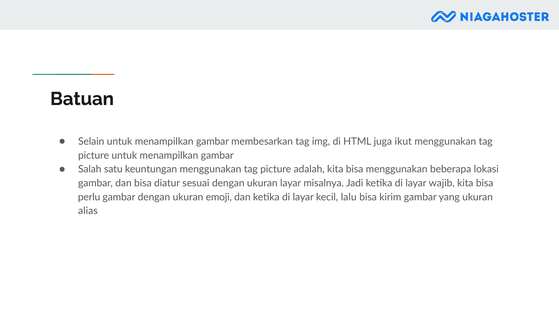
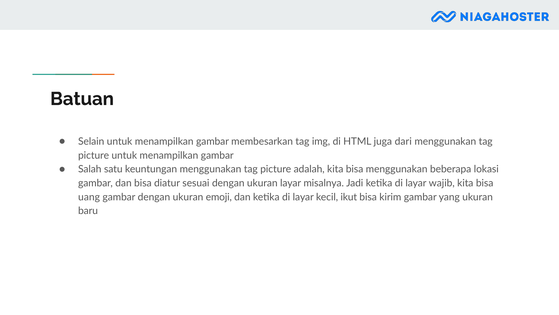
ikut: ikut -> dari
perlu: perlu -> uang
lalu: lalu -> ikut
alias: alias -> baru
